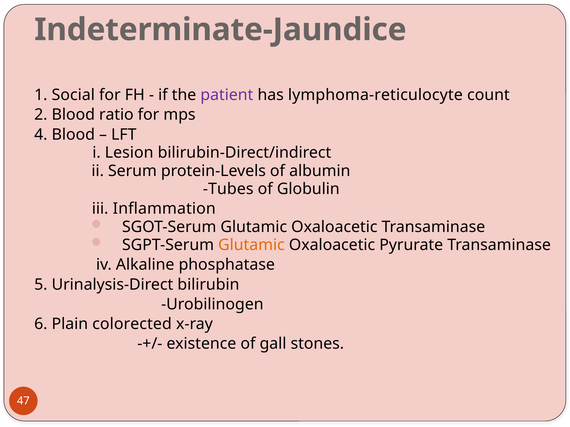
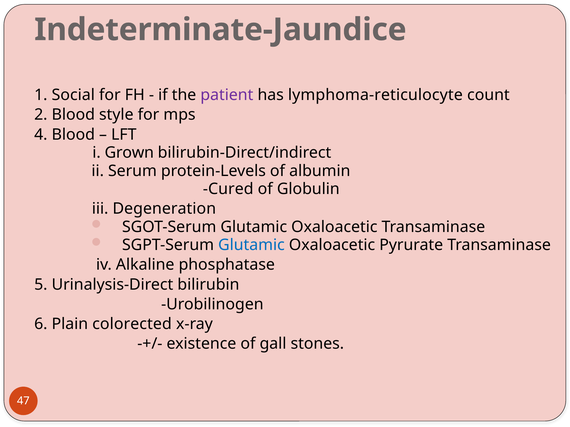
ratio: ratio -> style
Lesion: Lesion -> Grown
Tubes: Tubes -> Cured
Inflammation: Inflammation -> Degeneration
Glutamic at (251, 245) colour: orange -> blue
